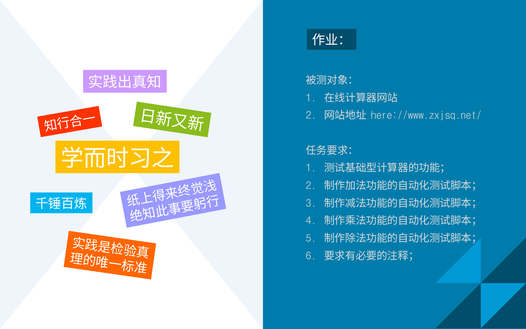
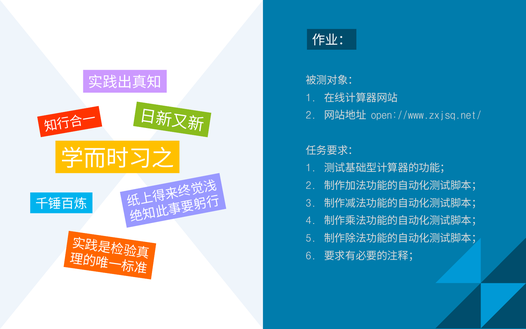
here://www.zxjsq.net/: here://www.zxjsq.net/ -> open://www.zxjsq.net/
